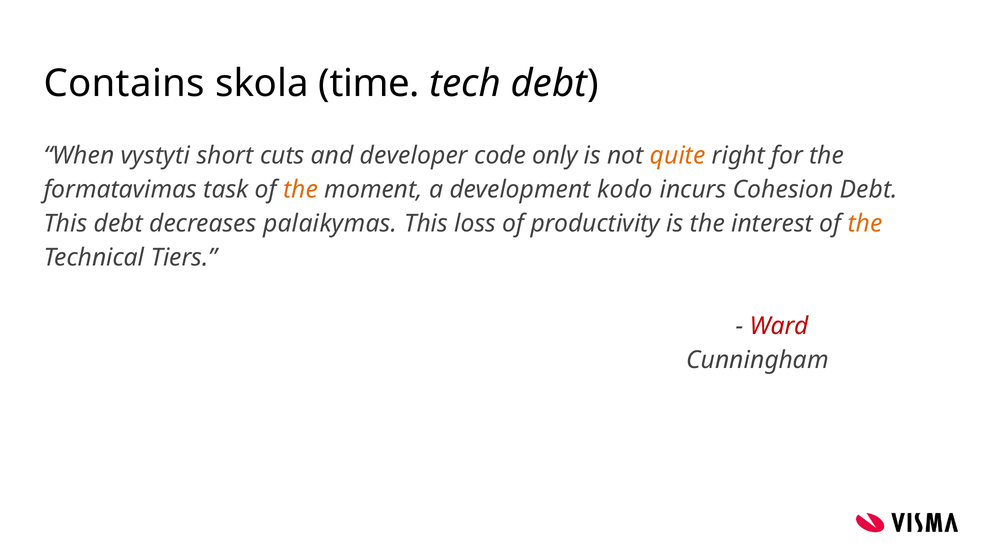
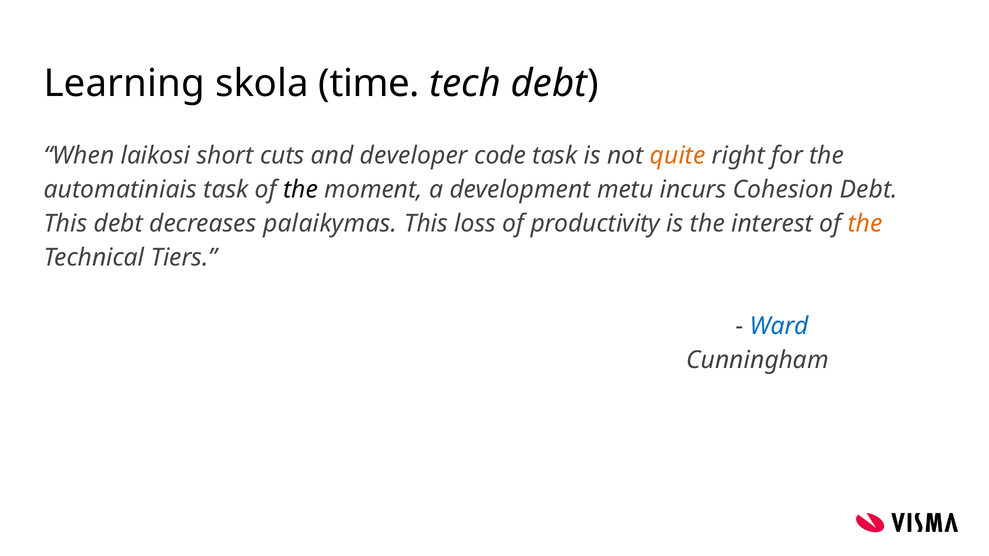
Contains: Contains -> Learning
vystyti: vystyti -> laikosi
code only: only -> task
formatavimas: formatavimas -> automatiniais
the at (301, 190) colour: orange -> black
kodo: kodo -> metu
Ward colour: red -> blue
